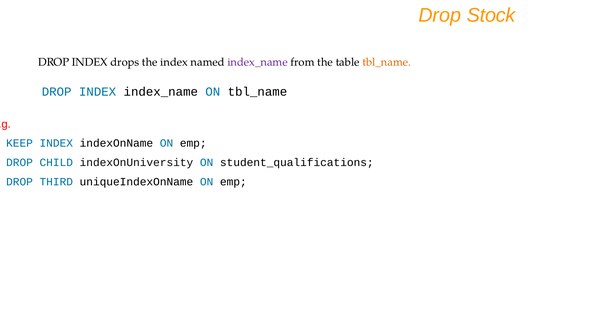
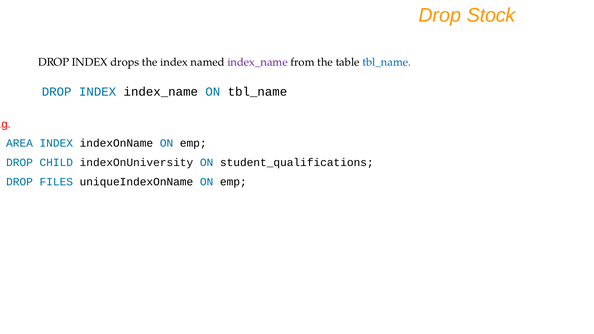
tbl_name at (387, 62) colour: orange -> blue
KEEP: KEEP -> AREA
THIRD: THIRD -> FILES
